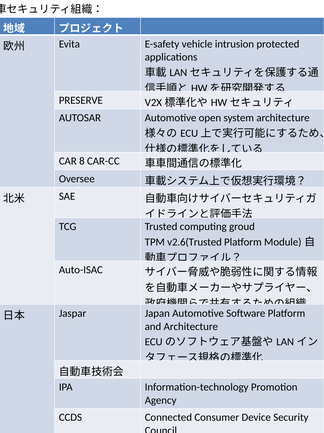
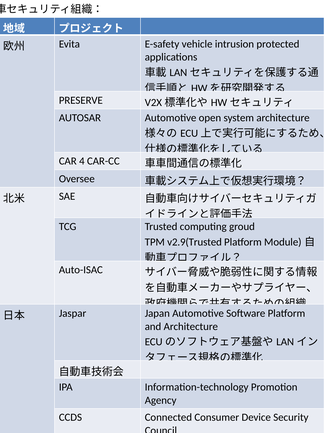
8: 8 -> 4
v2.6(Trusted: v2.6(Trusted -> v2.9(Trusted
